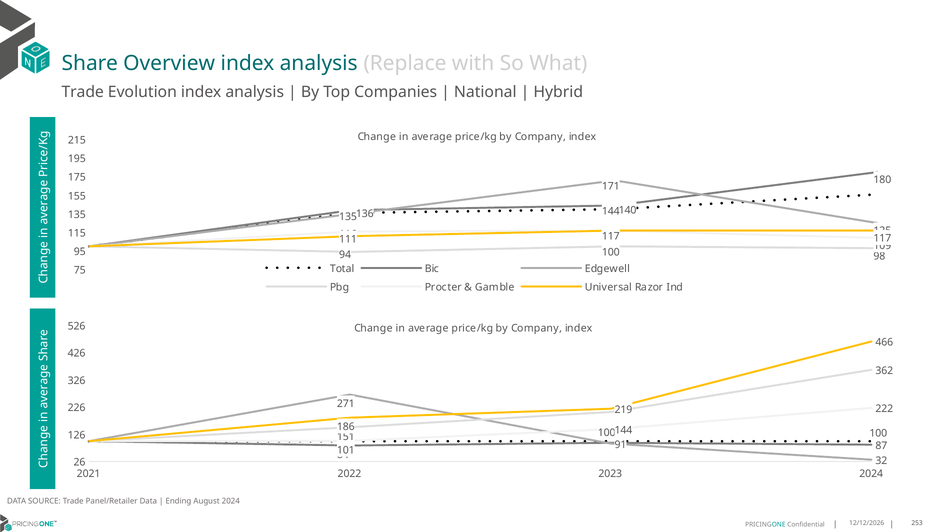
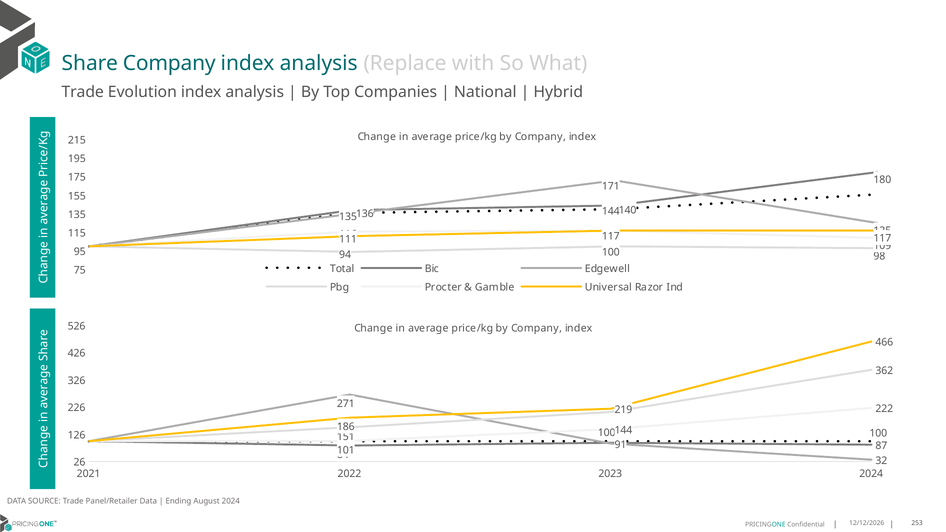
Share Overview: Overview -> Company
